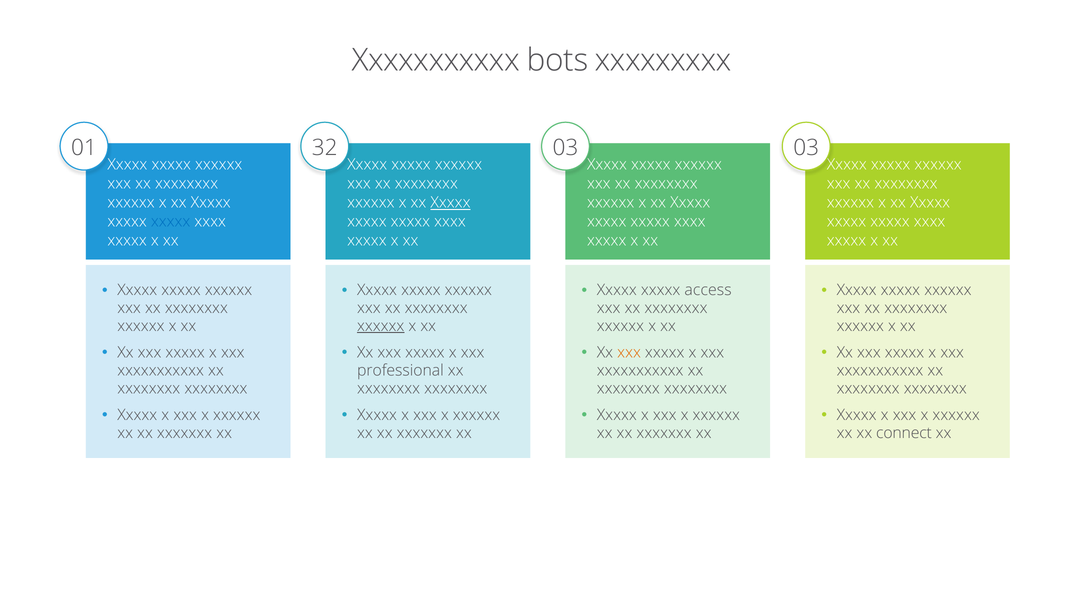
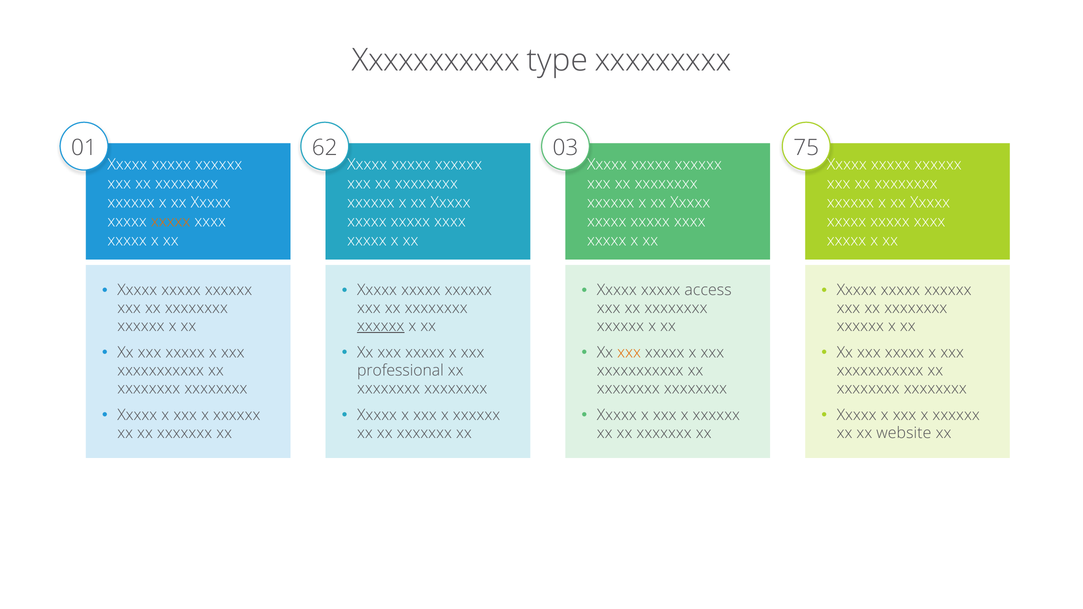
bots: bots -> type
32: 32 -> 62
03 03: 03 -> 75
Xxxxx at (450, 203) underline: present -> none
xxxxx at (171, 222) colour: blue -> orange
connect: connect -> website
